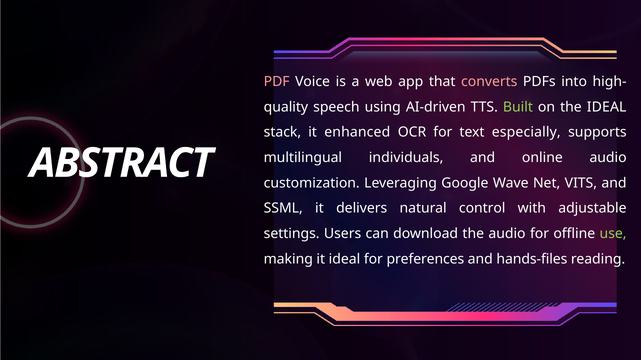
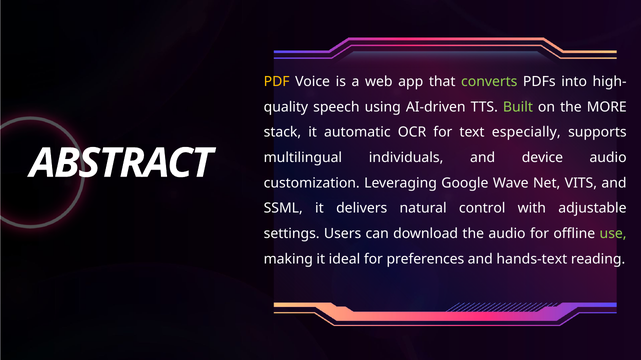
PDF colour: pink -> yellow
converts colour: pink -> light green
the IDEAL: IDEAL -> MORE
enhanced: enhanced -> automatic
online: online -> device
hands-files: hands-files -> hands-text
